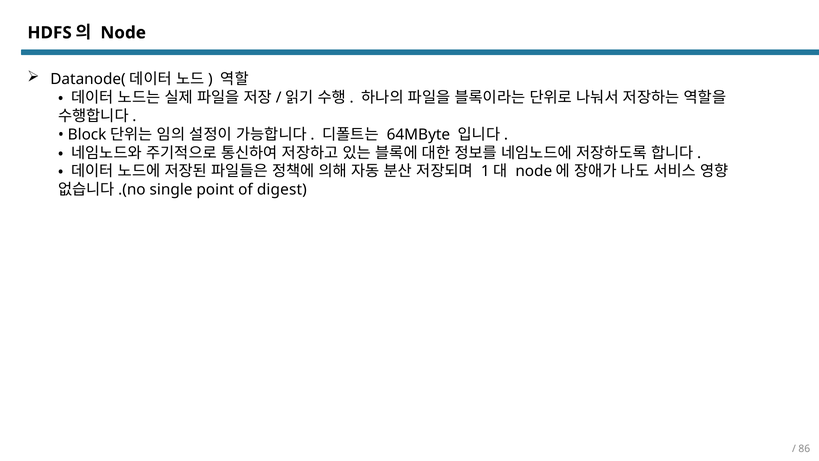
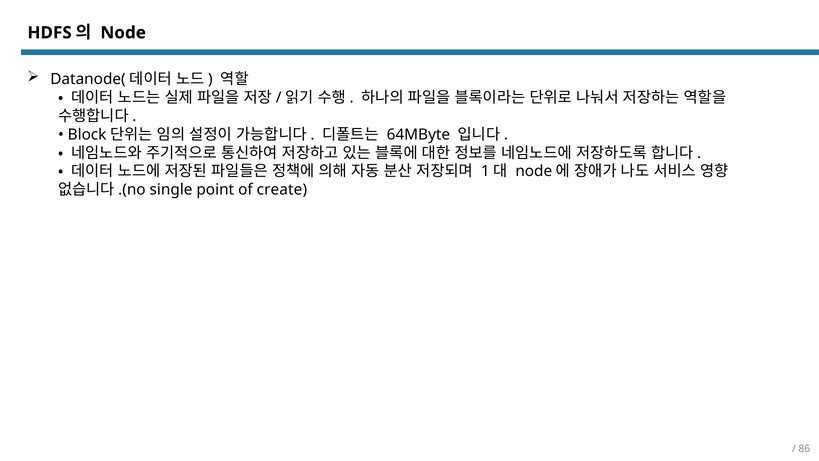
digest: digest -> create
